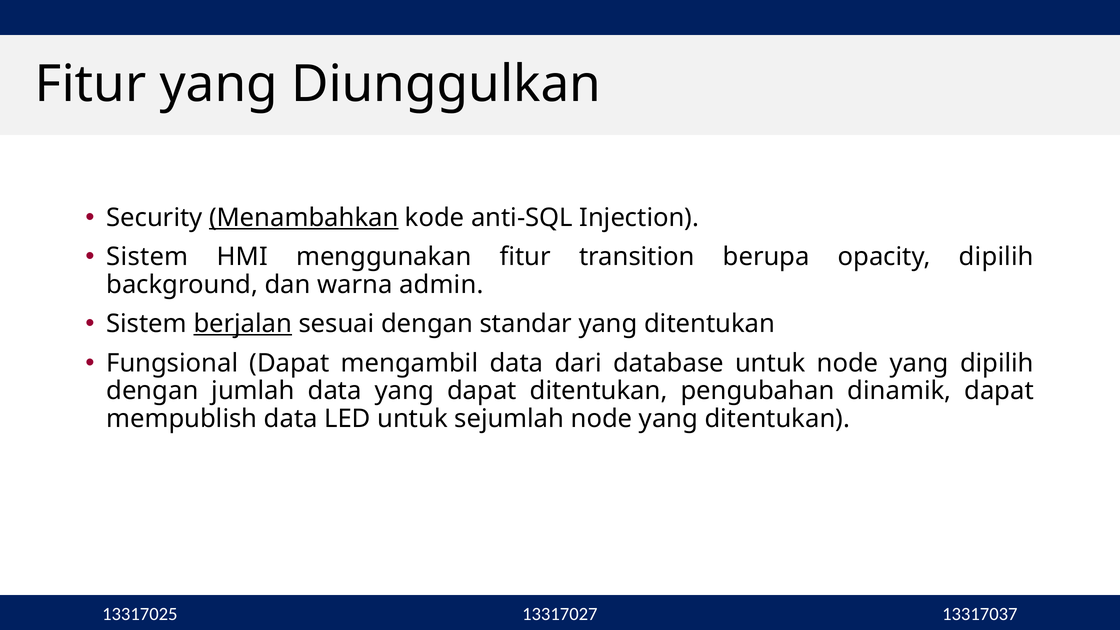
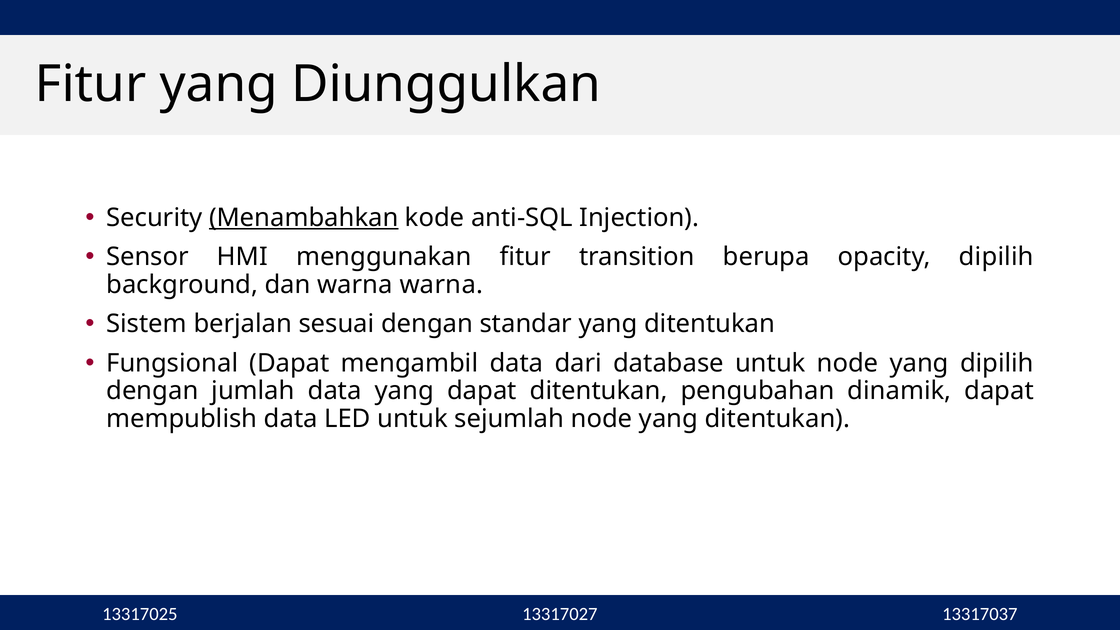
Sistem at (147, 257): Sistem -> Sensor
warna admin: admin -> warna
berjalan underline: present -> none
